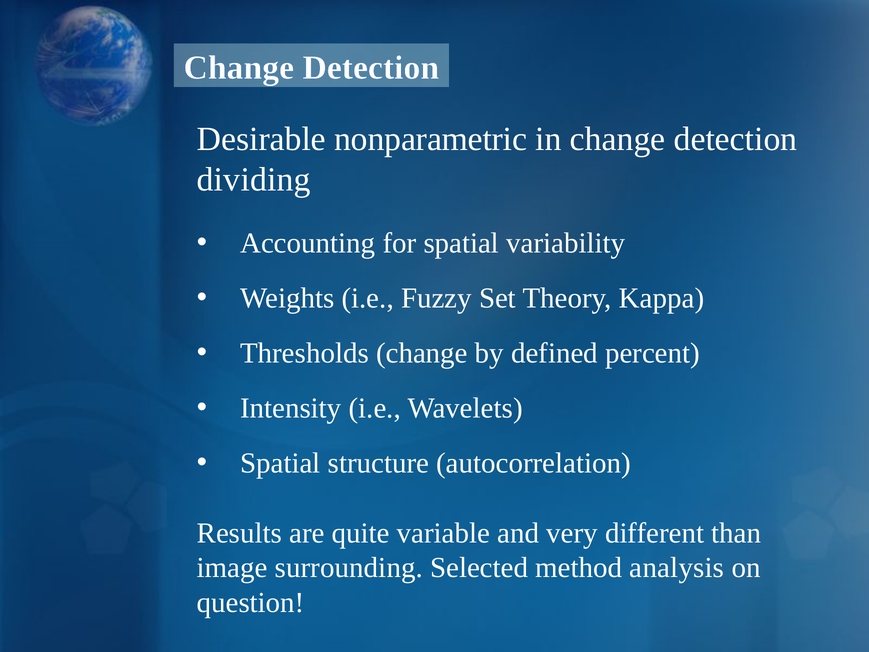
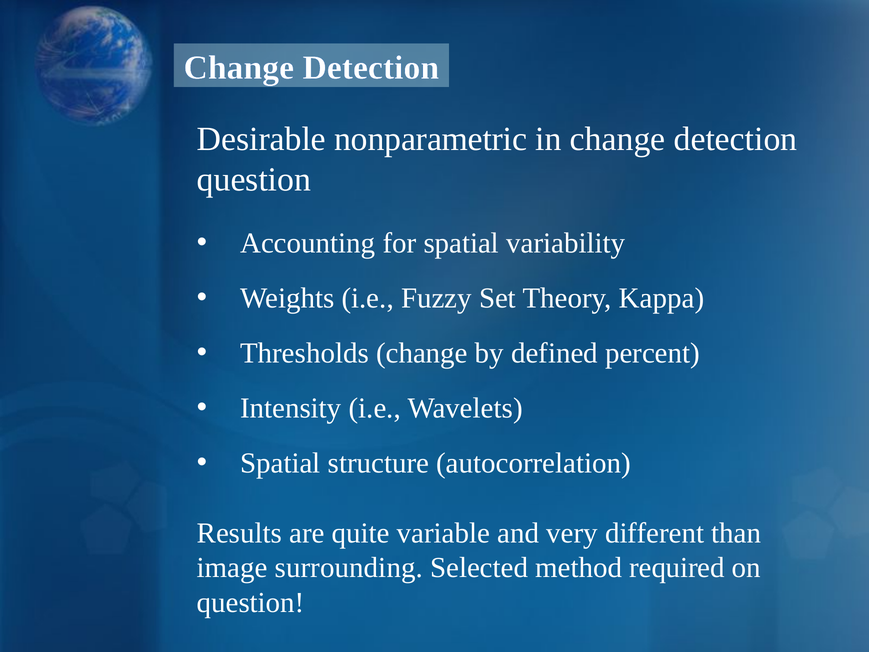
dividing at (254, 180): dividing -> question
analysis: analysis -> required
